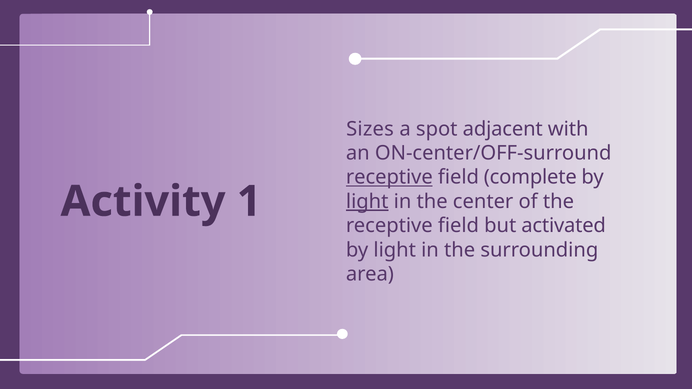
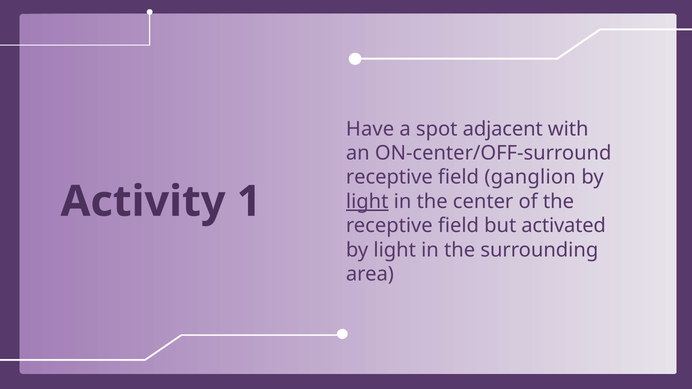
Sizes: Sizes -> Have
receptive at (389, 177) underline: present -> none
complete: complete -> ganglion
